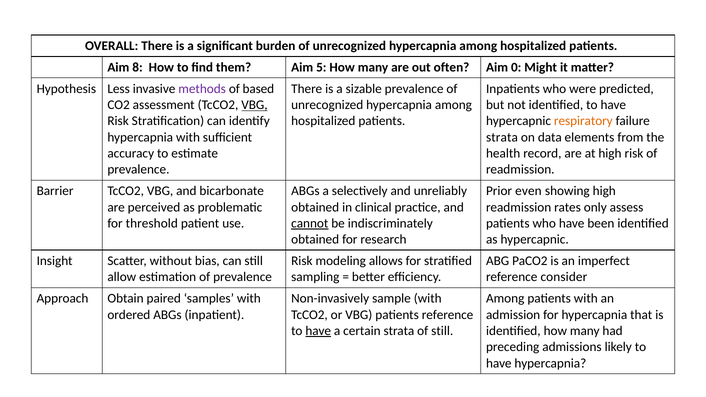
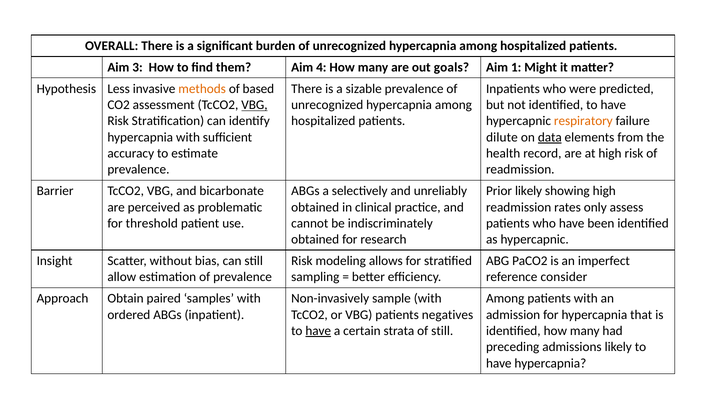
8: 8 -> 3
5: 5 -> 4
often: often -> goals
0: 0 -> 1
methods colour: purple -> orange
strata at (502, 137): strata -> dilute
data underline: none -> present
Prior even: even -> likely
cannot underline: present -> none
patients reference: reference -> negatives
